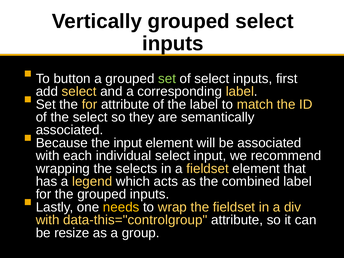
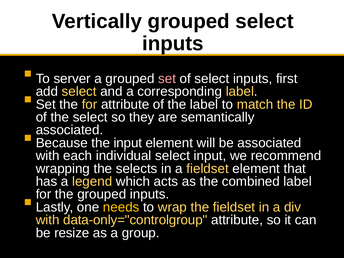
button: button -> server
set at (167, 79) colour: light green -> pink
data-this="controlgroup: data-this="controlgroup -> data-only="controlgroup
